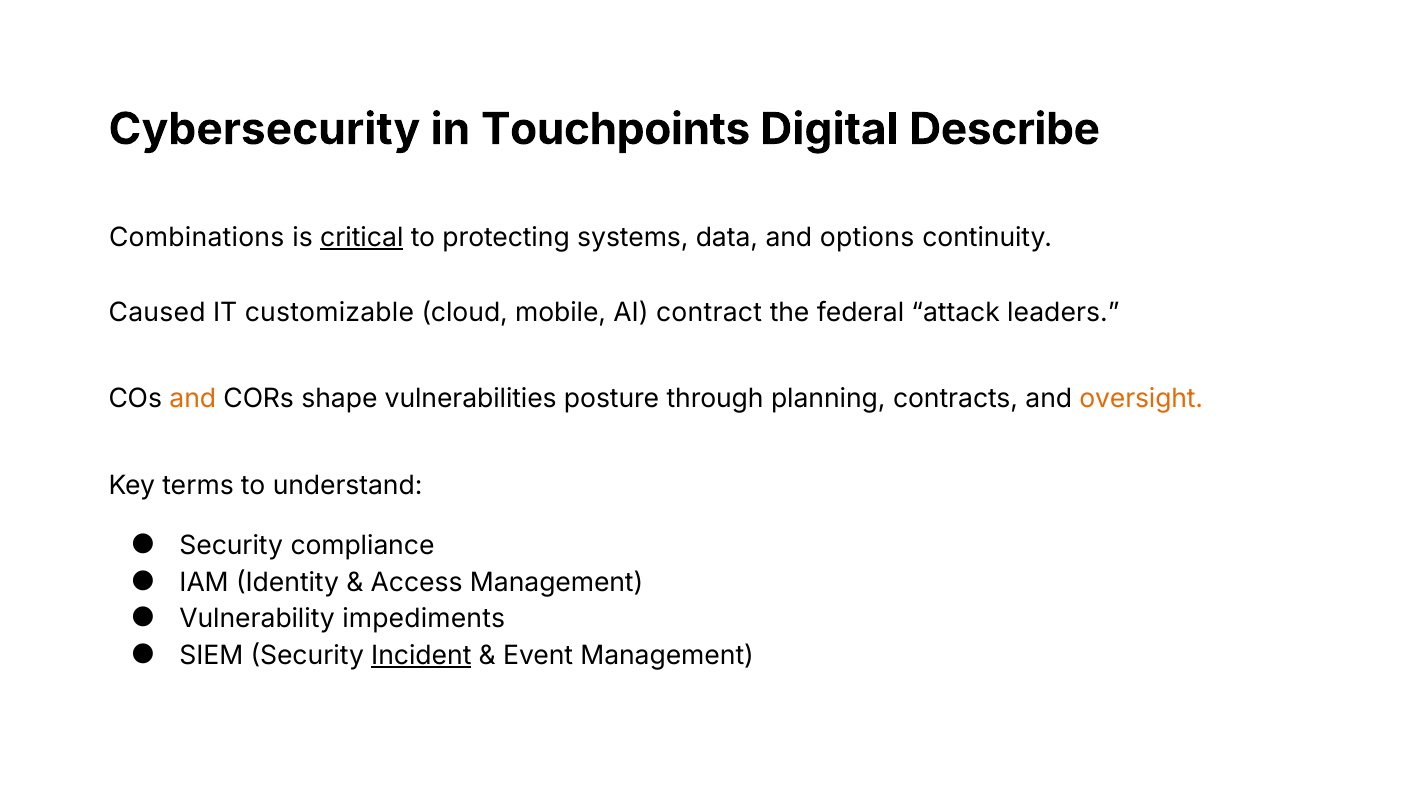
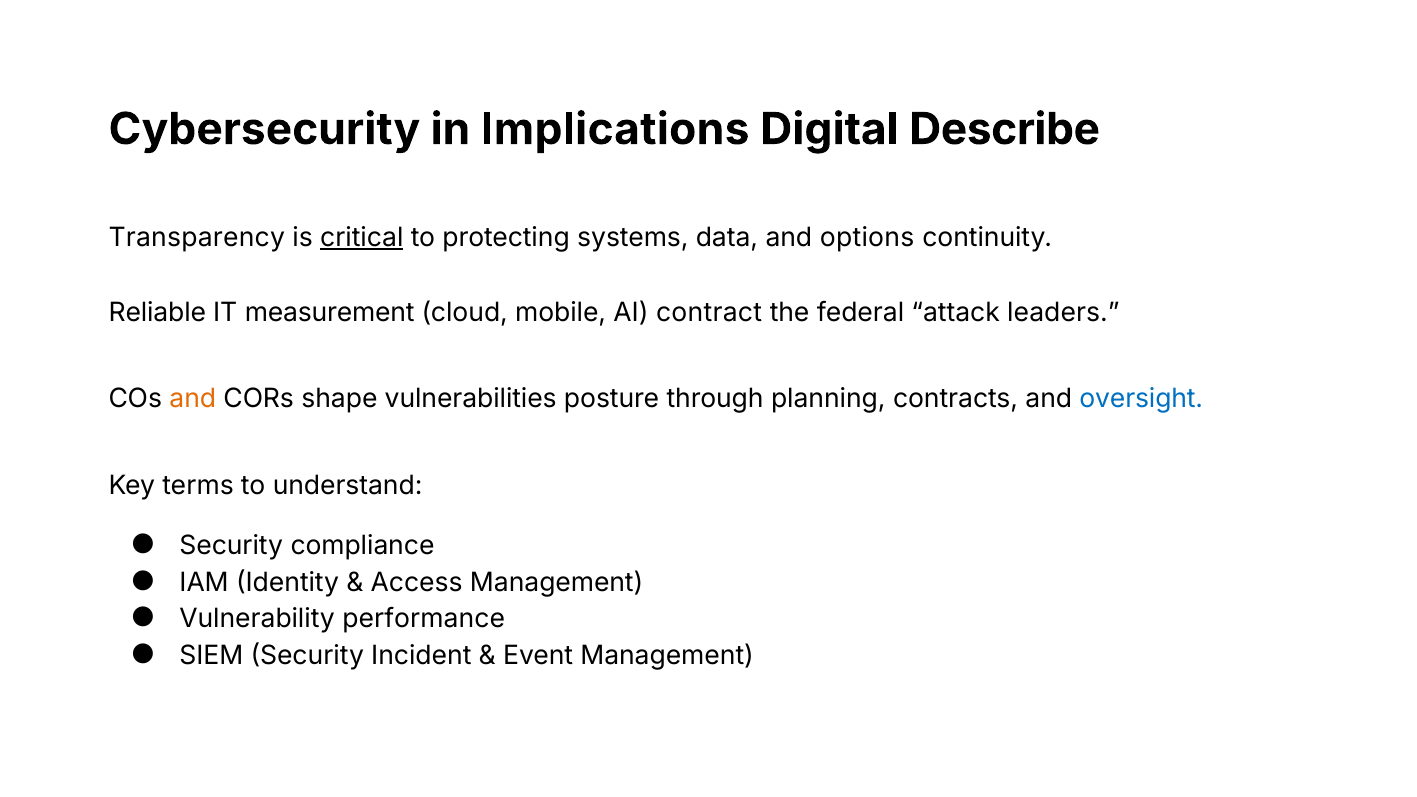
Touchpoints: Touchpoints -> Implications
Combinations: Combinations -> Transparency
Caused: Caused -> Reliable
customizable: customizable -> measurement
oversight colour: orange -> blue
impediments: impediments -> performance
Incident underline: present -> none
